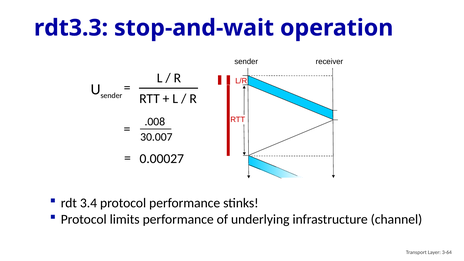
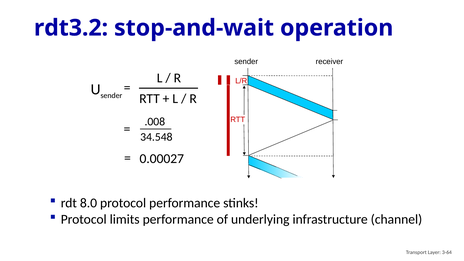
rdt3.3: rdt3.3 -> rdt3.2
30.007: 30.007 -> 34.548
3.4: 3.4 -> 8.0
